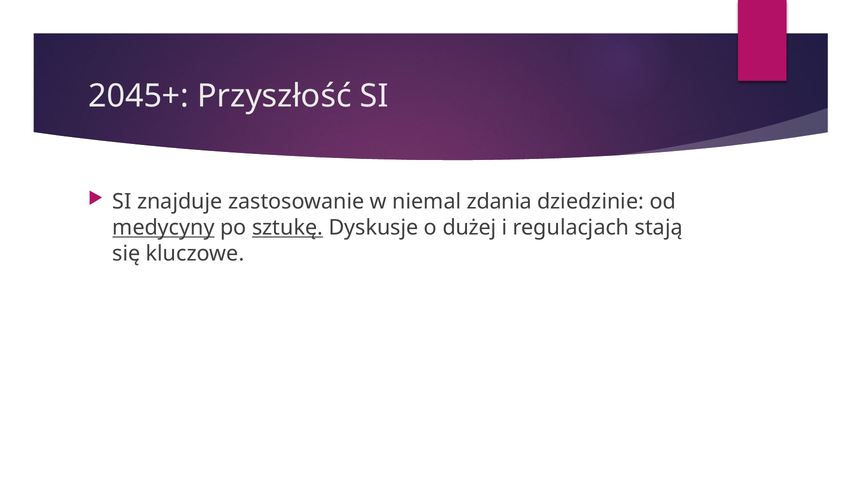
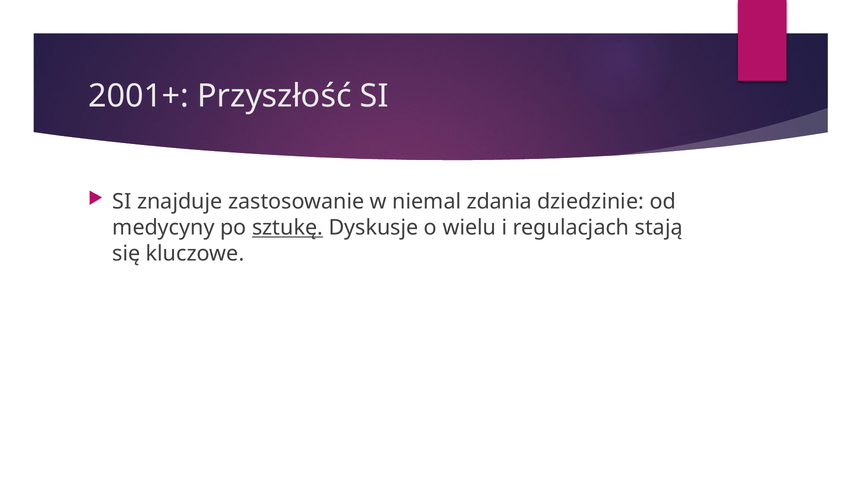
2045+: 2045+ -> 2001+
medycyny underline: present -> none
dużej: dużej -> wielu
